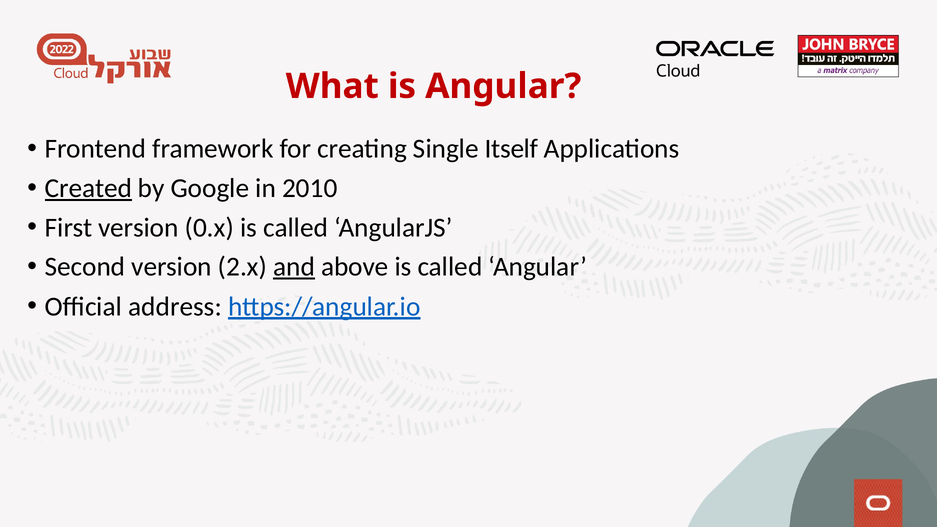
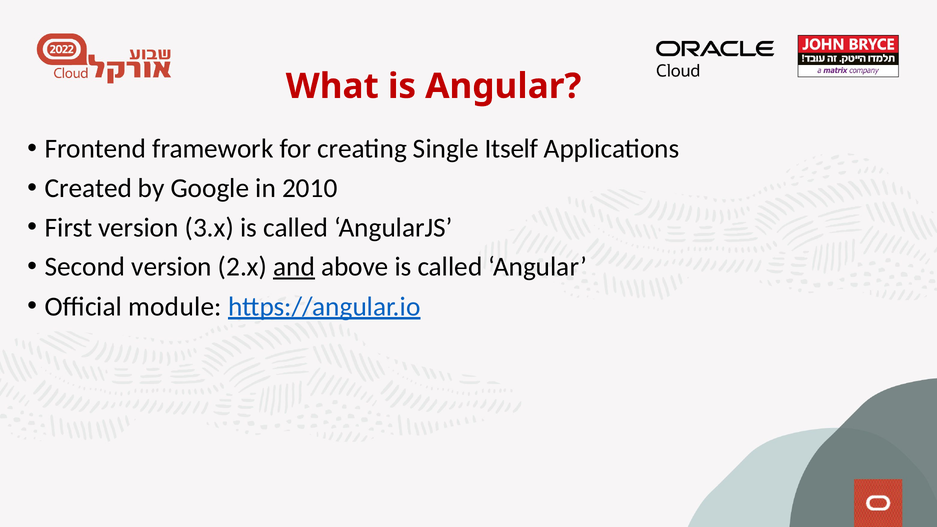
Created underline: present -> none
0.x: 0.x -> 3.x
address: address -> module
